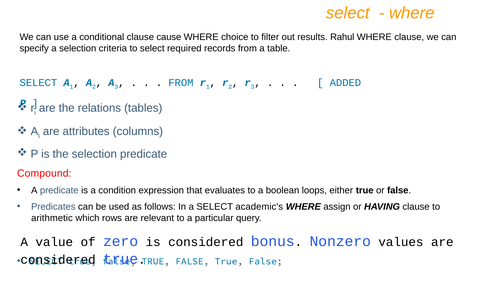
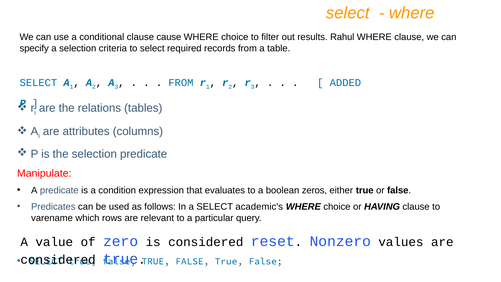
Compound: Compound -> Manipulate
loops: loops -> zeros
assign at (337, 207): assign -> choice
arithmetic: arithmetic -> varename
bonus: bonus -> reset
